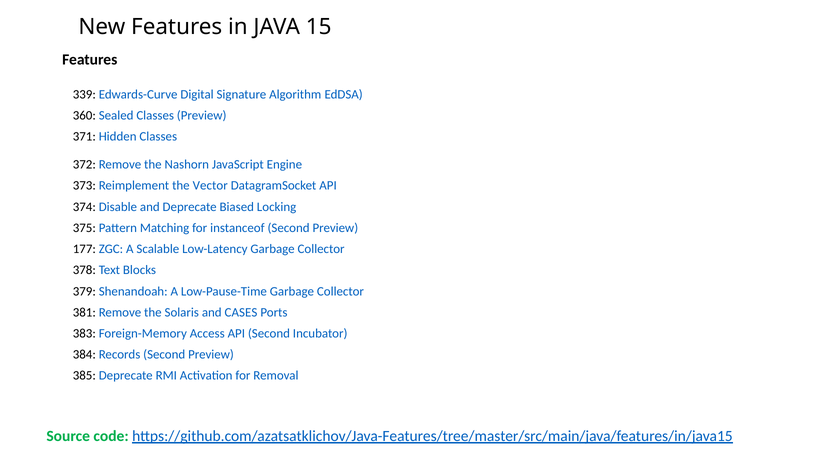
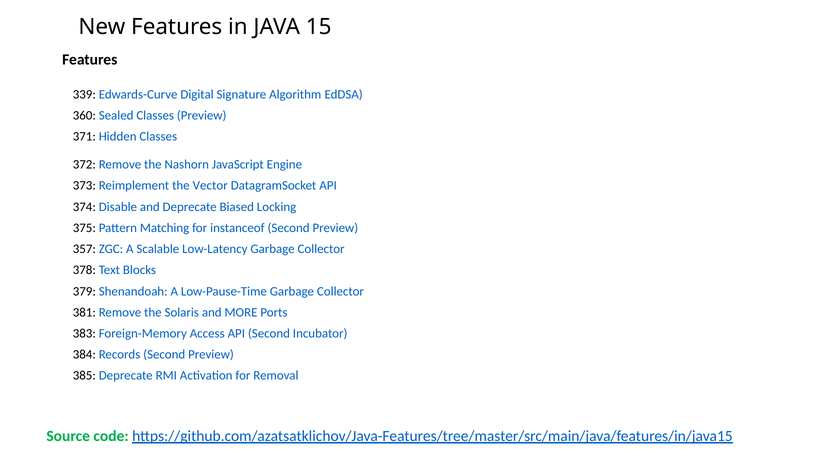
177: 177 -> 357
CASES: CASES -> MORE
